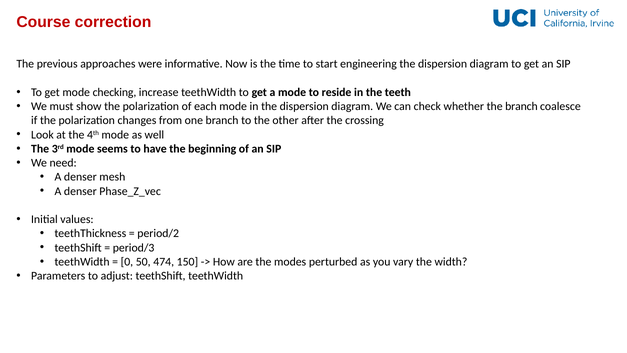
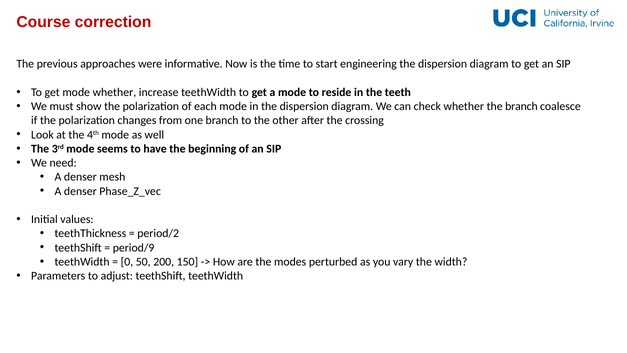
mode checking: checking -> whether
period/3: period/3 -> period/9
474: 474 -> 200
